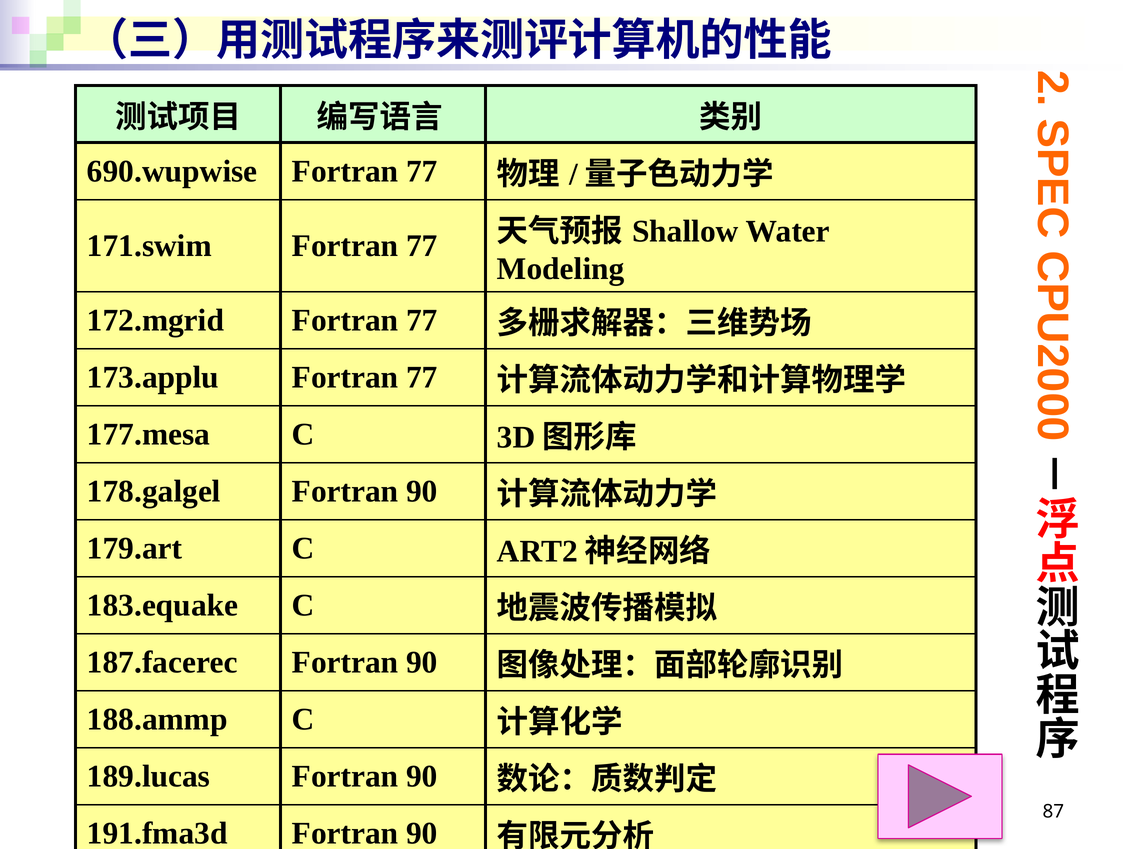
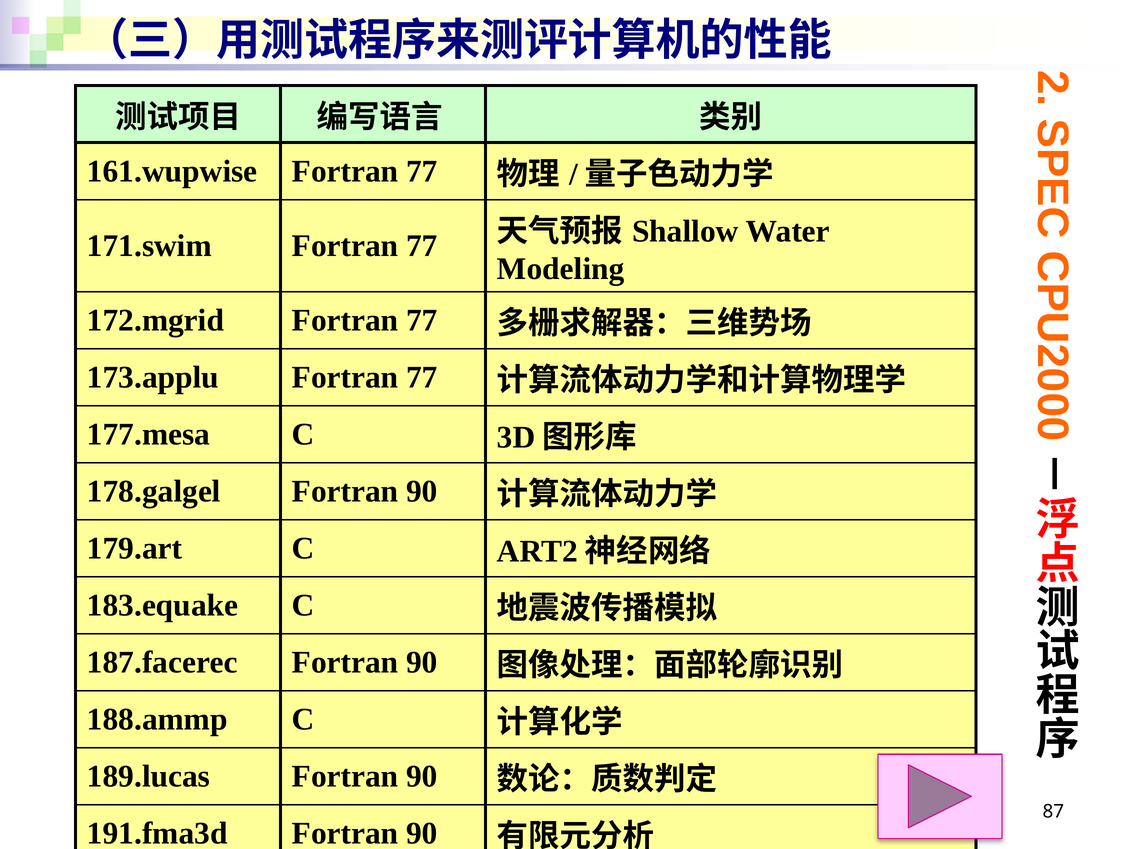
690.wupwise: 690.wupwise -> 161.wupwise
